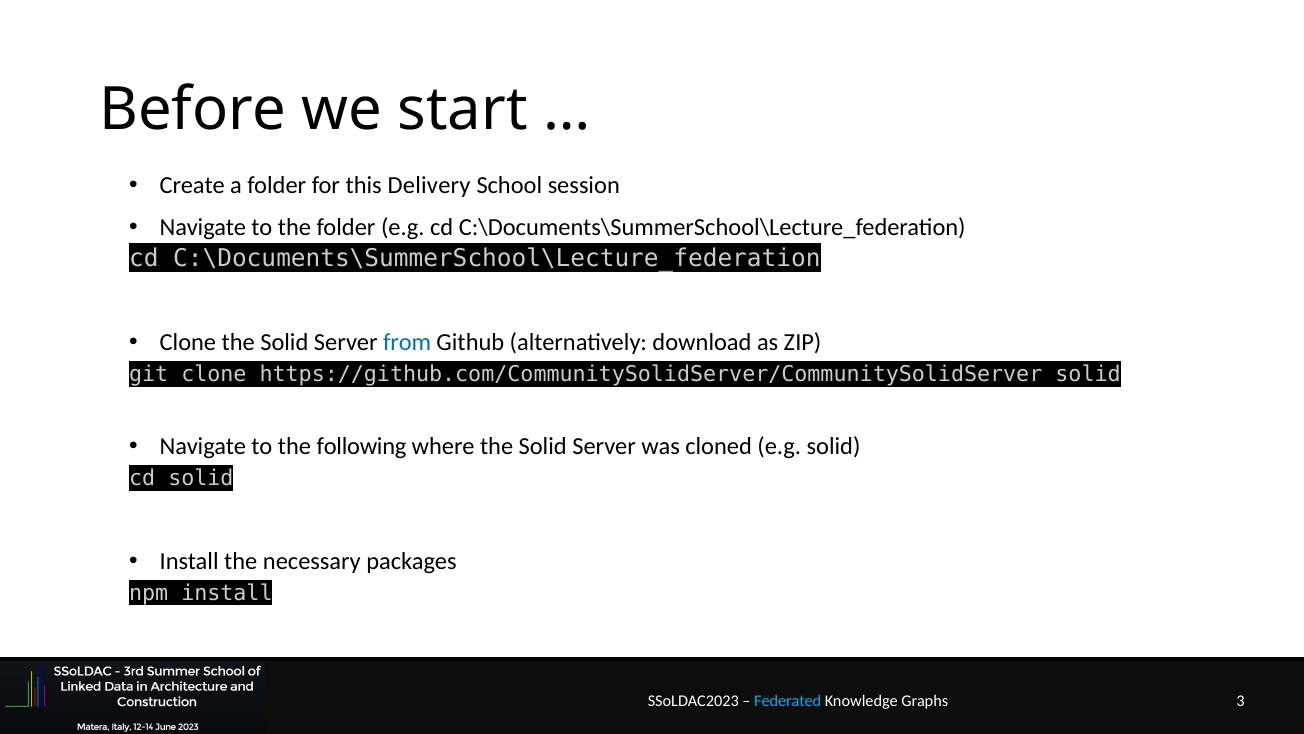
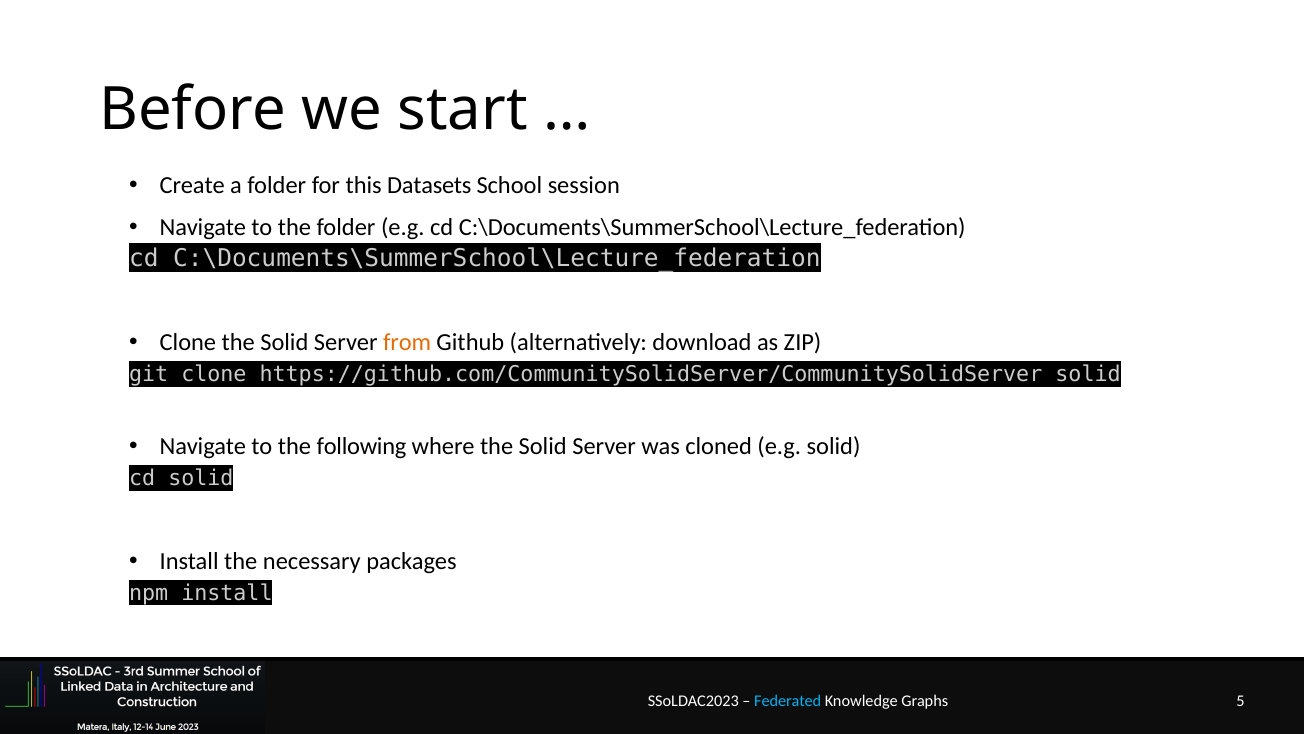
Delivery: Delivery -> Datasets
from colour: blue -> orange
3: 3 -> 5
